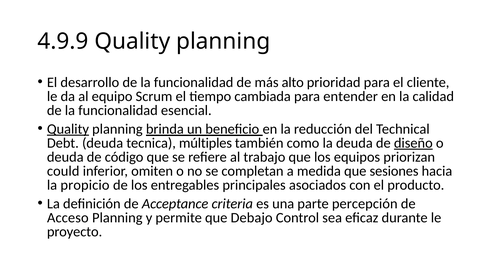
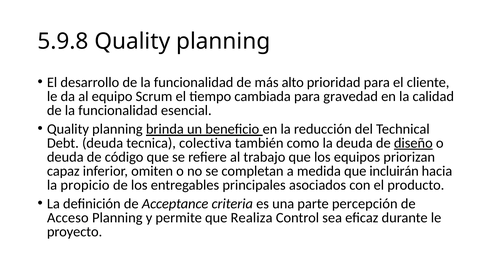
4.9.9: 4.9.9 -> 5.9.8
entender: entender -> gravedad
Quality at (68, 129) underline: present -> none
múltiples: múltiples -> colectiva
could: could -> capaz
sesiones: sesiones -> incluirán
Debajo: Debajo -> Realiza
